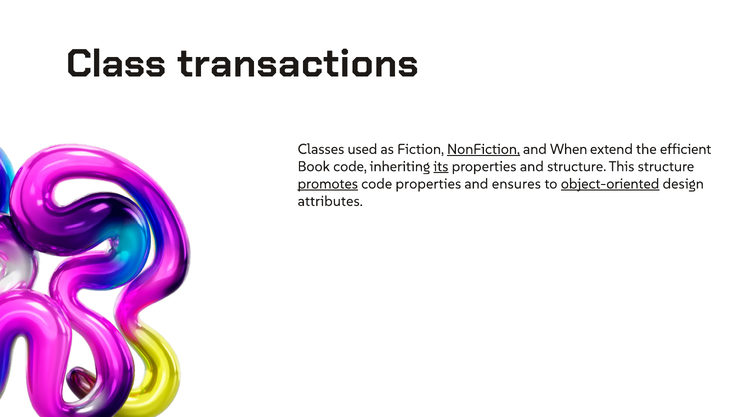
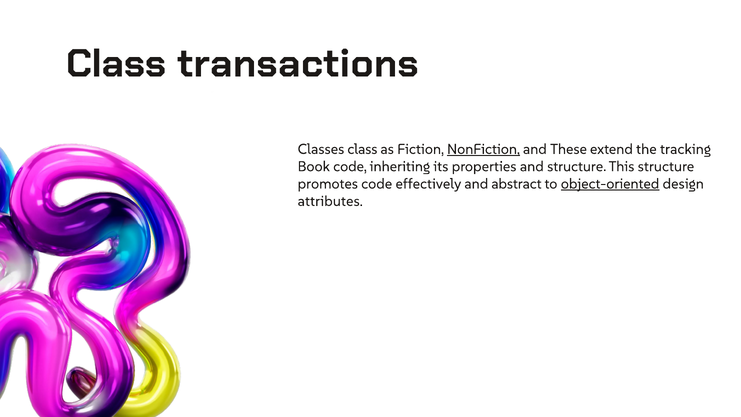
Classes used: used -> class
When: When -> These
efficient: efficient -> tracking
its underline: present -> none
promotes underline: present -> none
code properties: properties -> effectively
ensures: ensures -> abstract
